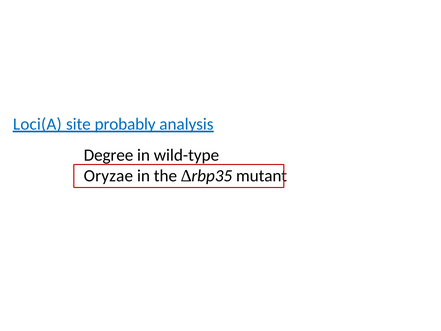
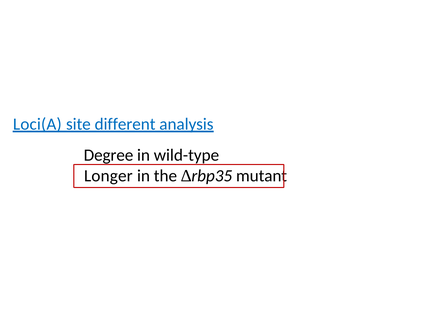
probably: probably -> different
Oryzae: Oryzae -> Longer
